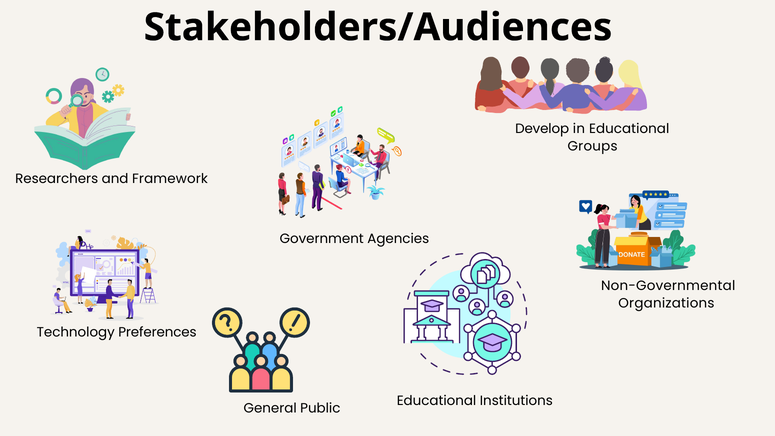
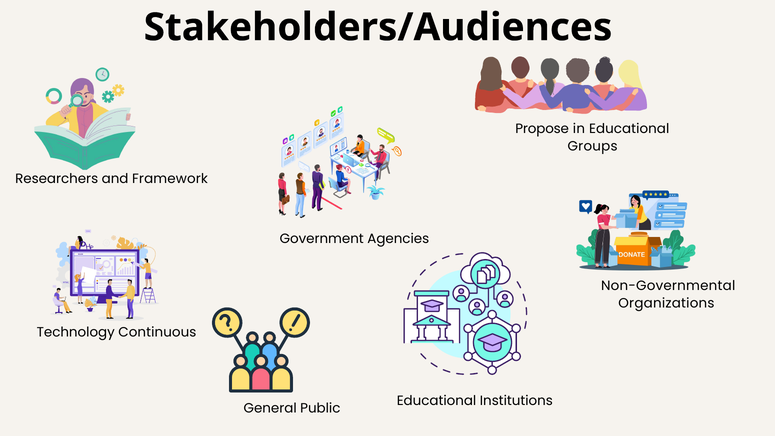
Develop: Develop -> Propose
Preferences: Preferences -> Continuous
